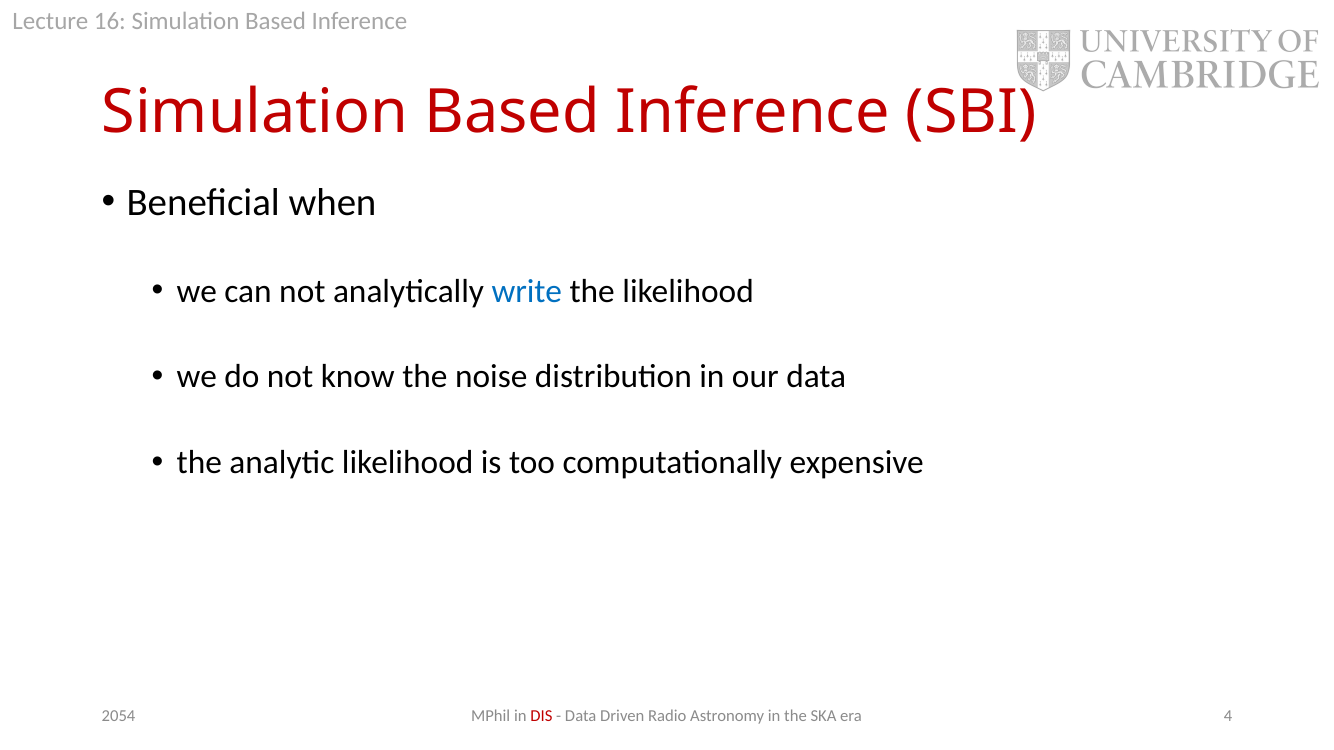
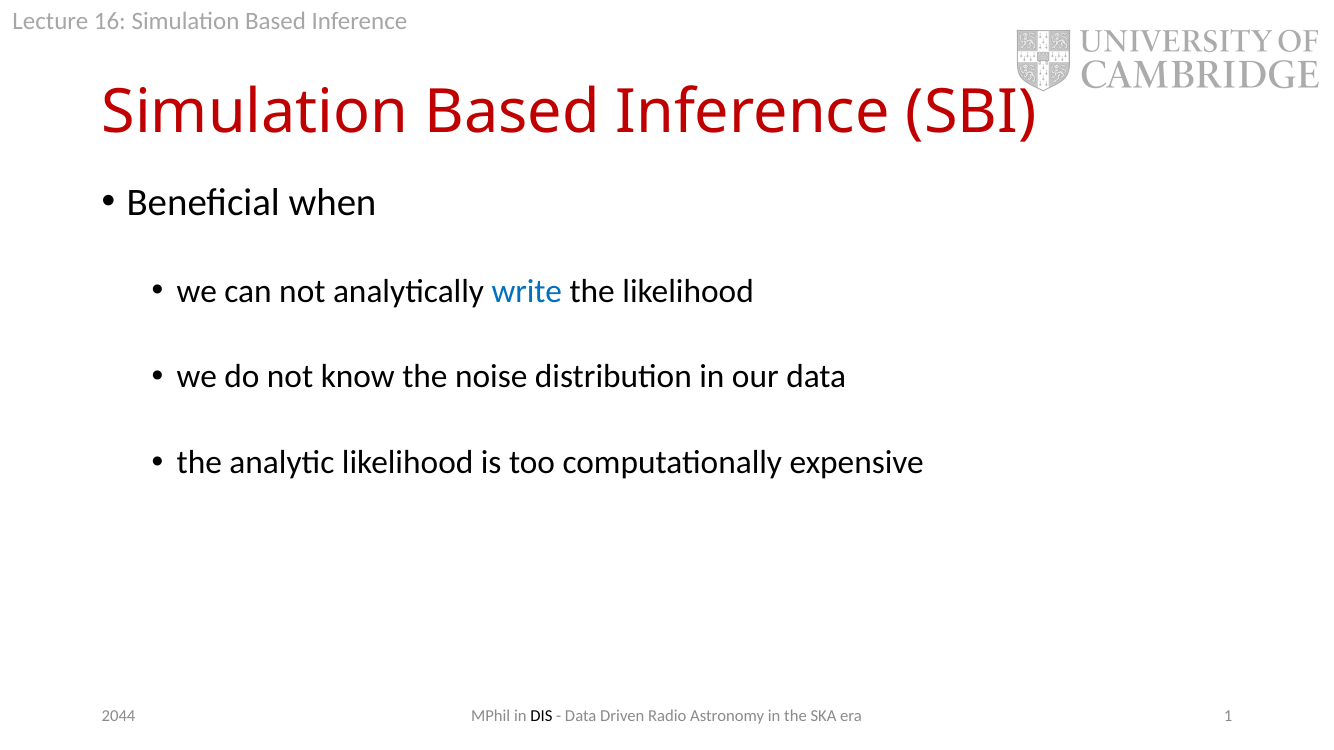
DIS colour: red -> black
4: 4 -> 1
2054: 2054 -> 2044
